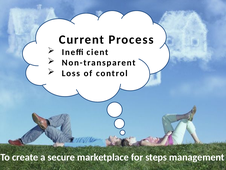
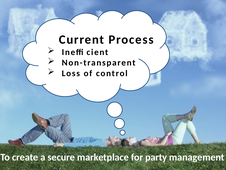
steps: steps -> party
